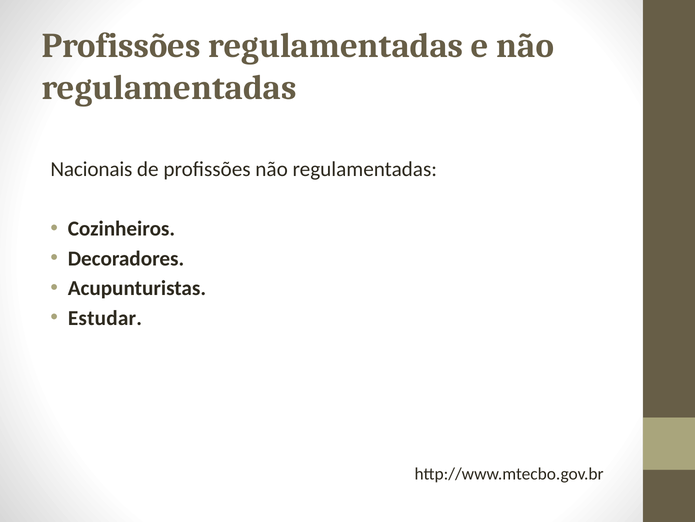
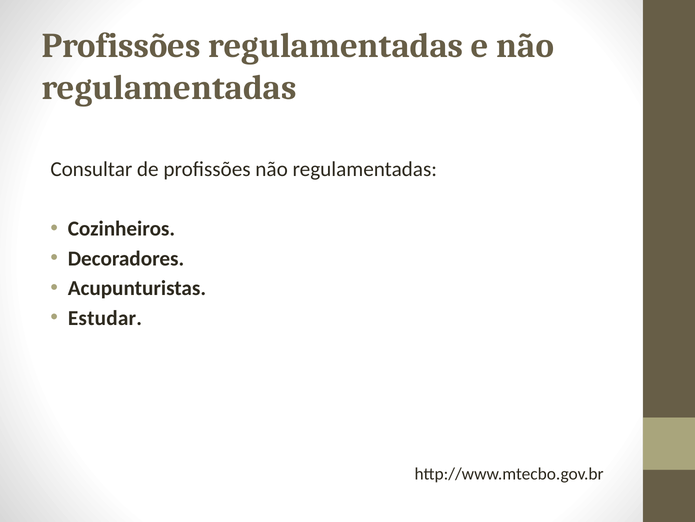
Nacionais: Nacionais -> Consultar
